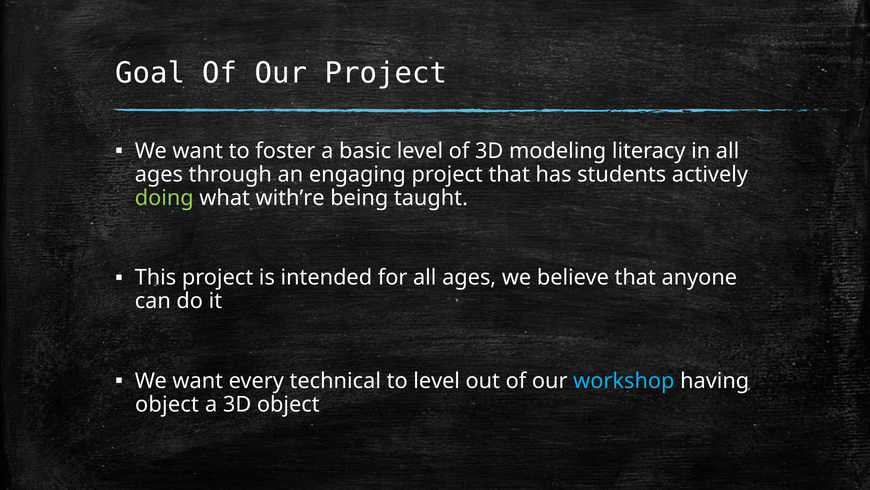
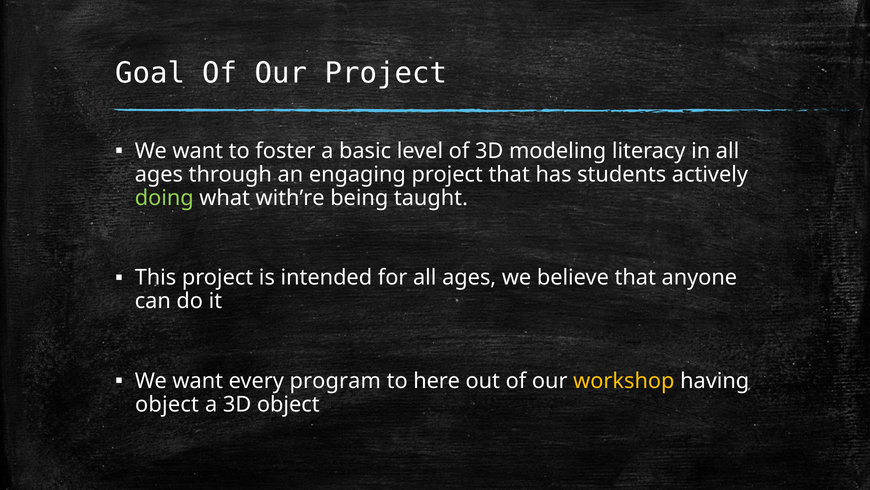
technical: technical -> program
to level: level -> here
workshop colour: light blue -> yellow
